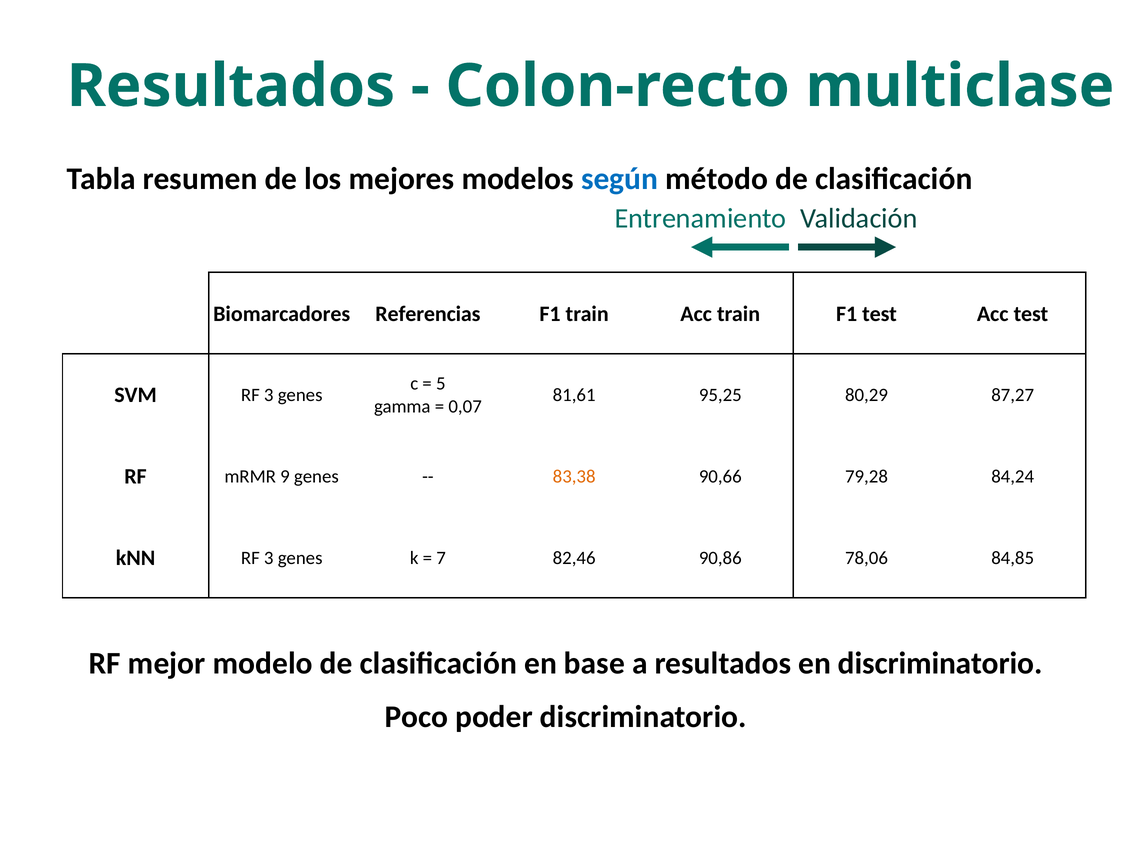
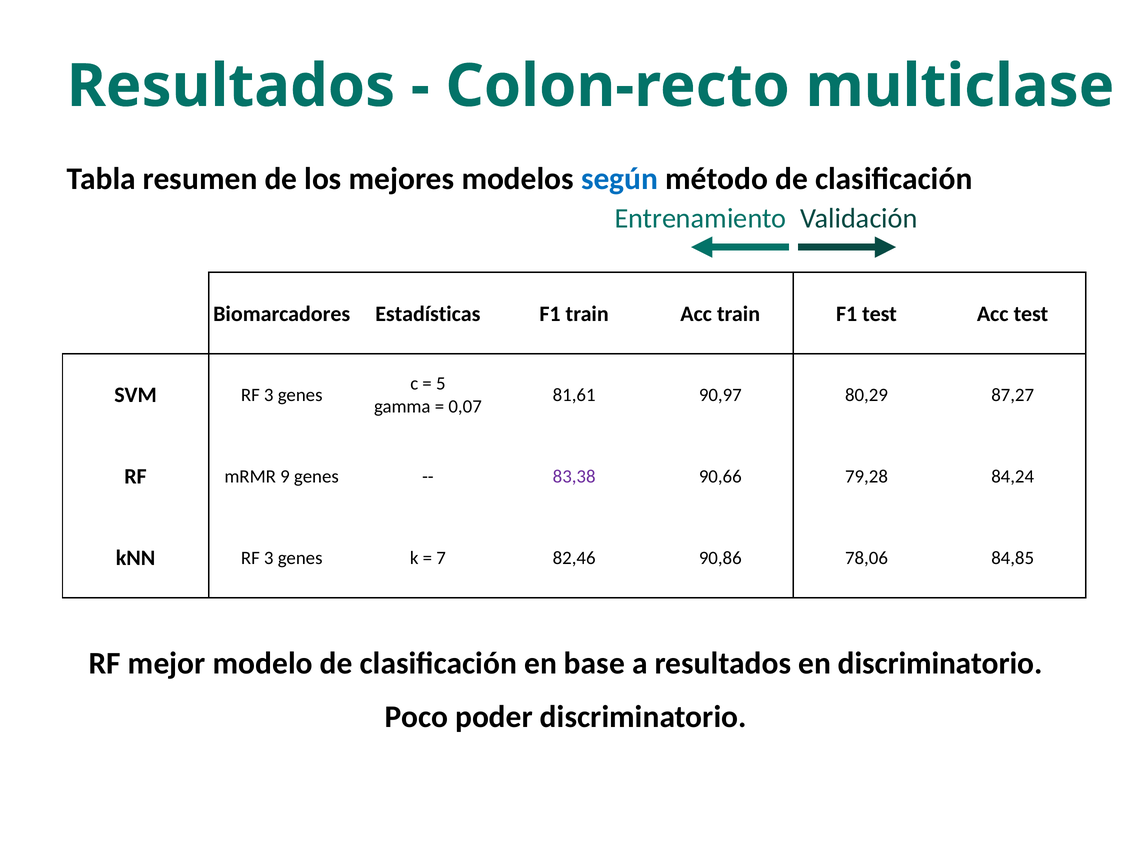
Referencias: Referencias -> Estadísticas
95,25: 95,25 -> 90,97
83,38 colour: orange -> purple
